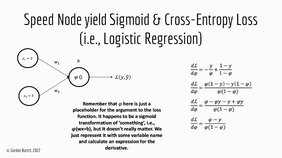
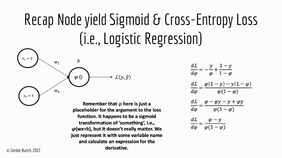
Speed: Speed -> Recap
